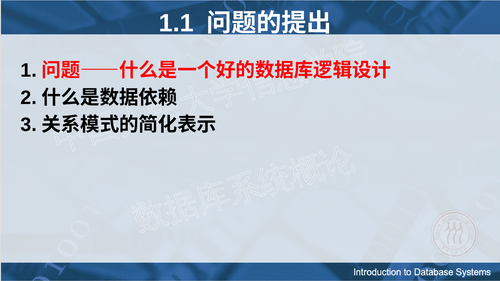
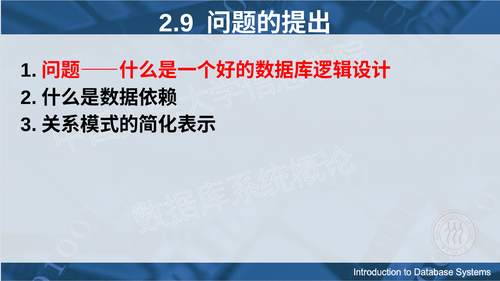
1.1: 1.1 -> 2.9
